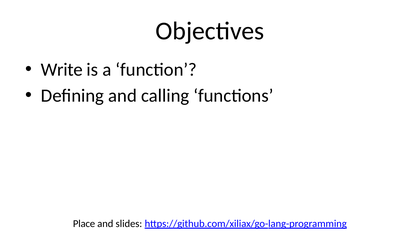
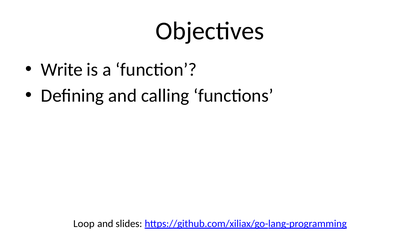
Place: Place -> Loop
